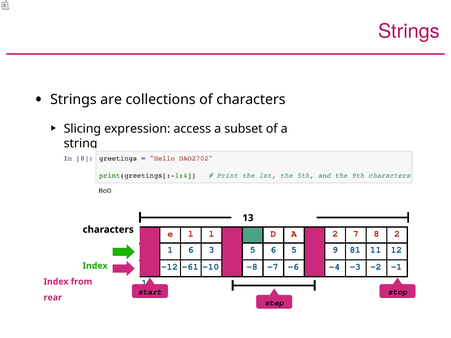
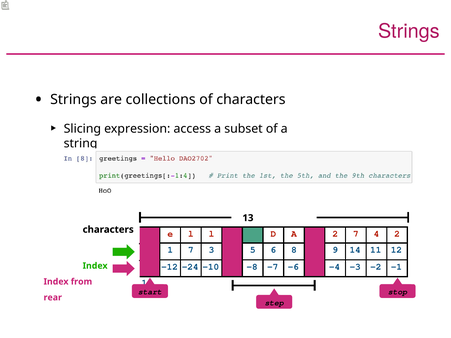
7 8: 8 -> 4
1 6: 6 -> 7
6 5: 5 -> 8
81: 81 -> 14
-61: -61 -> -24
